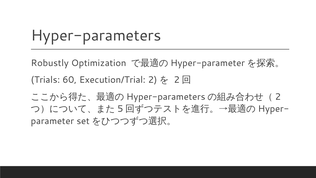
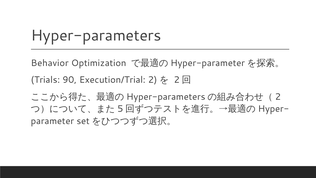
Robustly: Robustly -> Behavior
60: 60 -> 90
